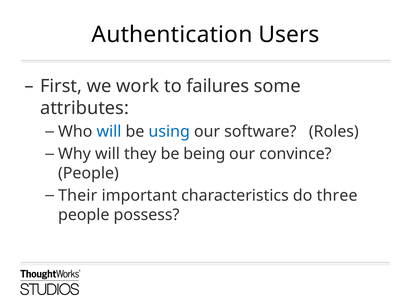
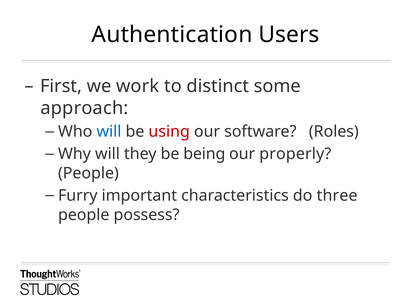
failures: failures -> distinct
attributes: attributes -> approach
using colour: blue -> red
convince: convince -> properly
Their: Their -> Furry
